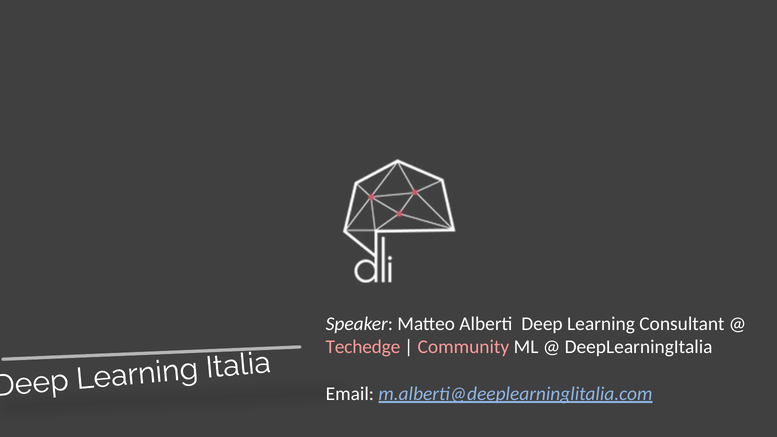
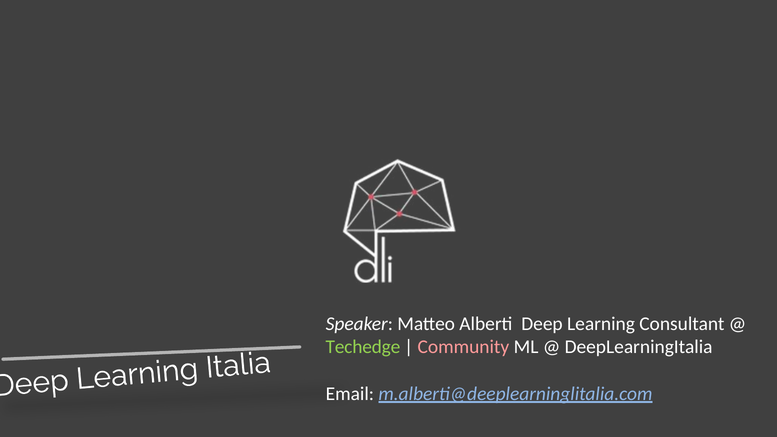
Techedge colour: pink -> light green
